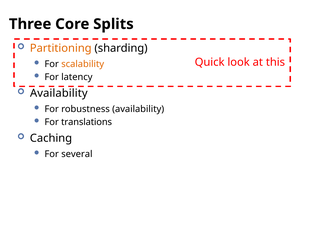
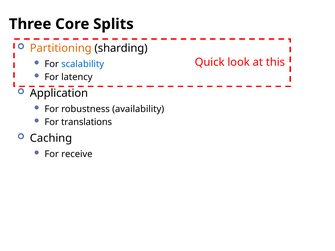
scalability colour: orange -> blue
Availability at (59, 93): Availability -> Application
several: several -> receive
